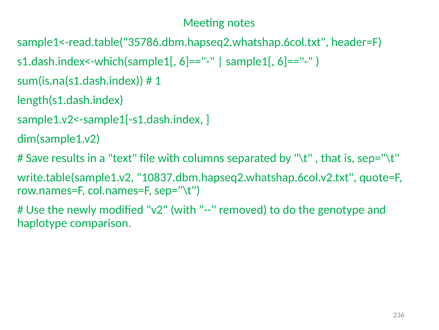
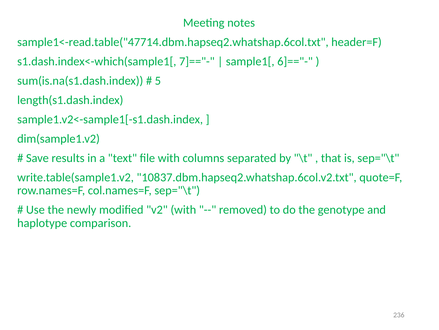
sample1<-read.table("35786.dbm.hapseq2.whatshap.6col.txt: sample1<-read.table("35786.dbm.hapseq2.whatshap.6col.txt -> sample1<-read.table("47714.dbm.hapseq2.whatshap.6col.txt
s1.dash.index<-which(sample1[ 6]=="-: 6]=="- -> 7]=="-
1: 1 -> 5
